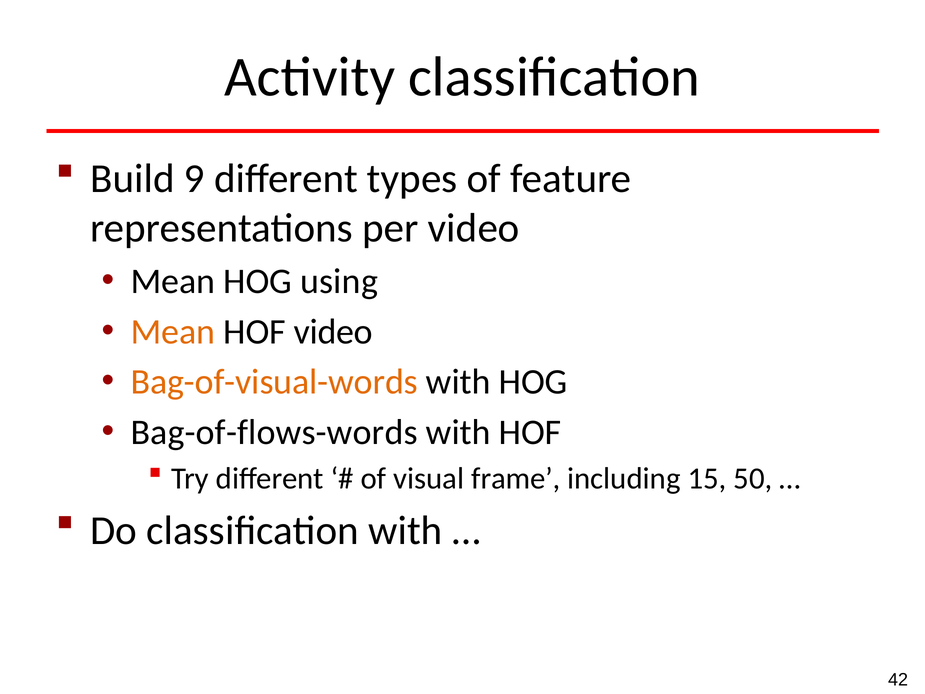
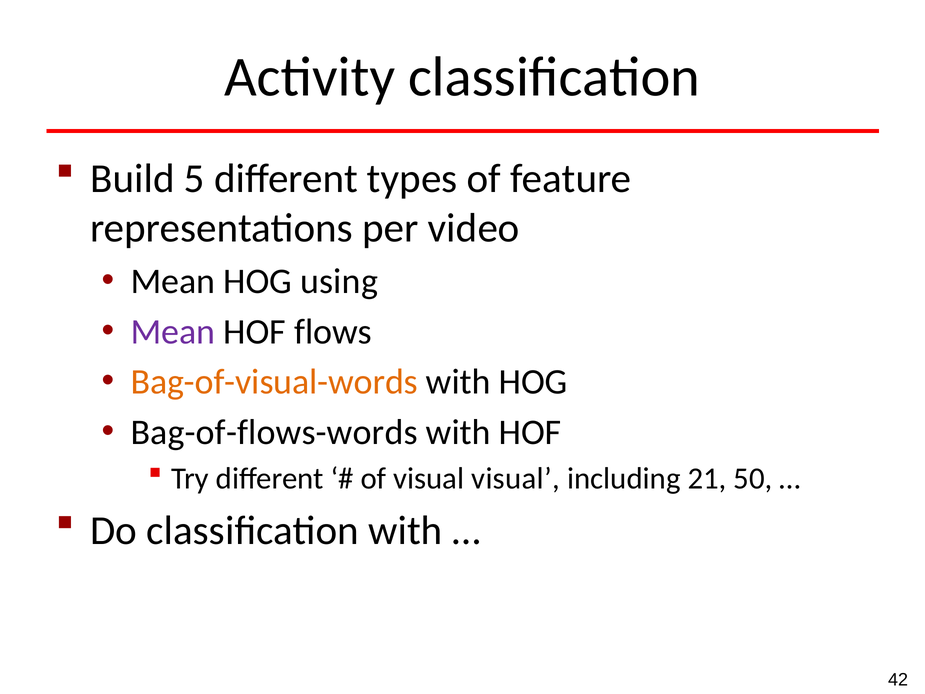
9: 9 -> 5
Mean at (173, 332) colour: orange -> purple
HOF video: video -> flows
visual frame: frame -> visual
15: 15 -> 21
